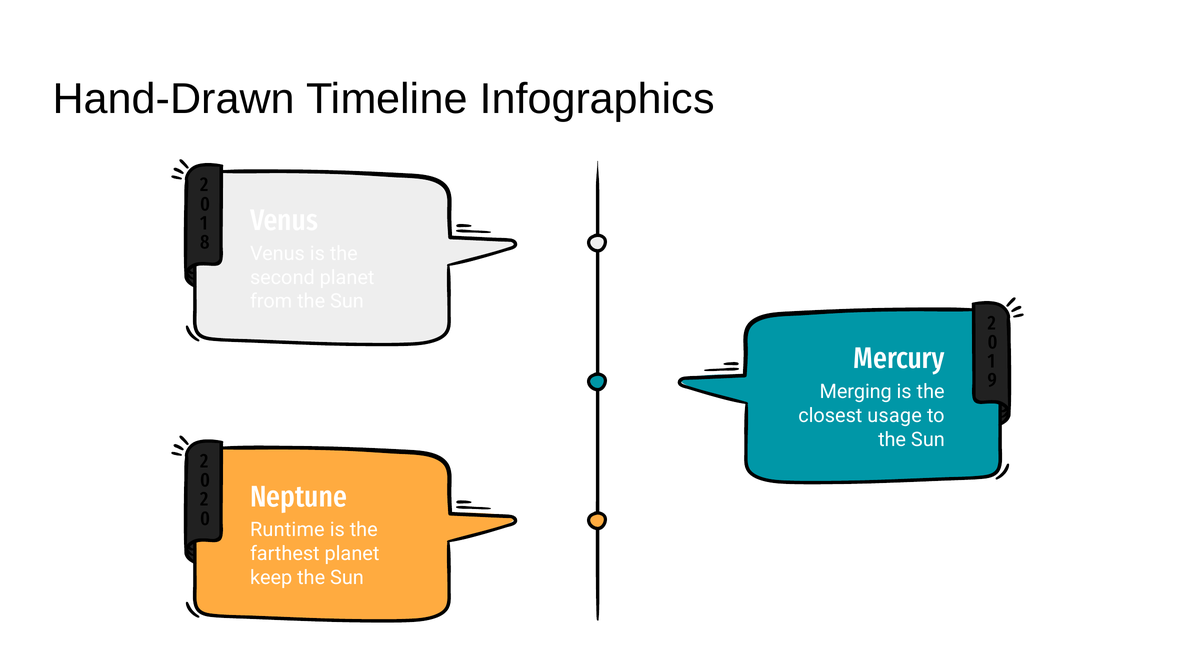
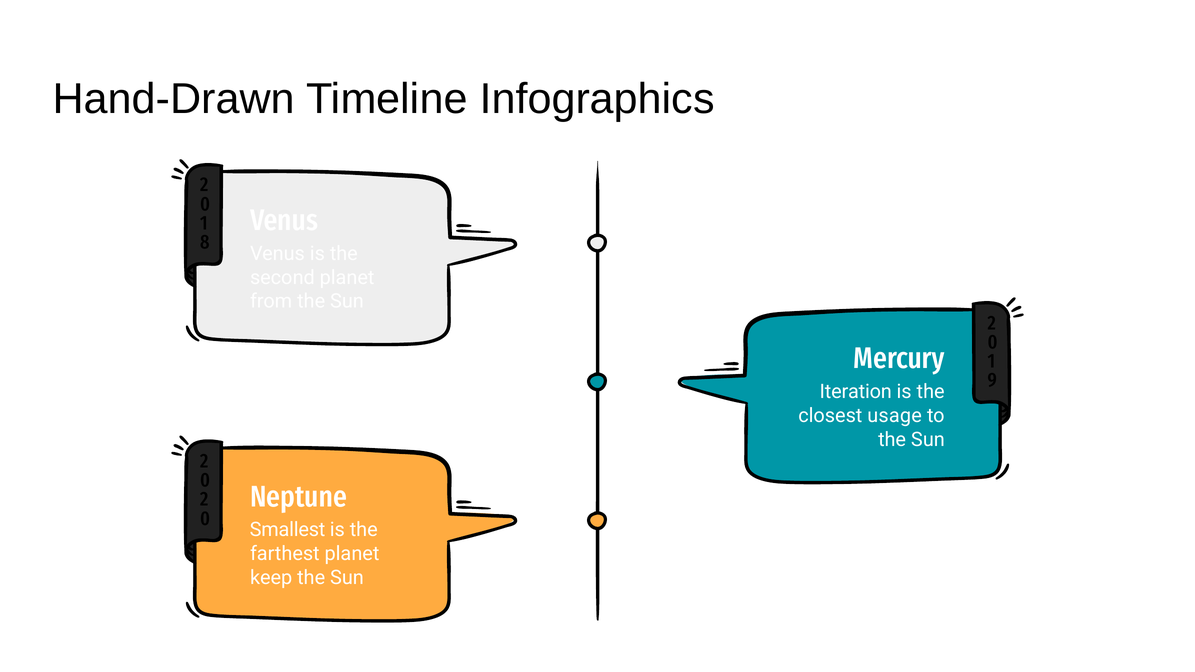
Merging: Merging -> Iteration
Runtime: Runtime -> Smallest
